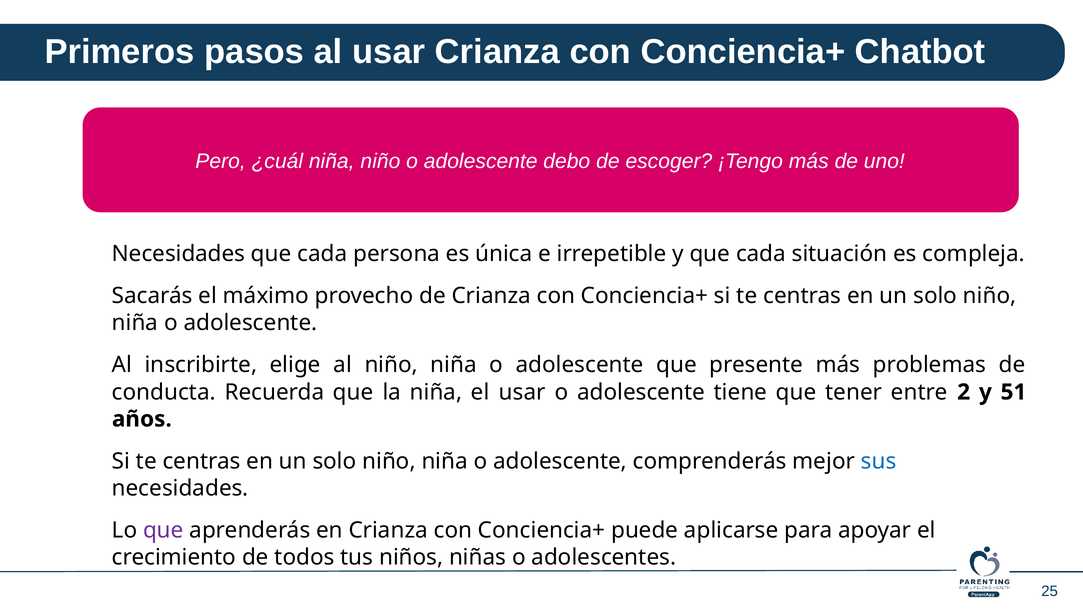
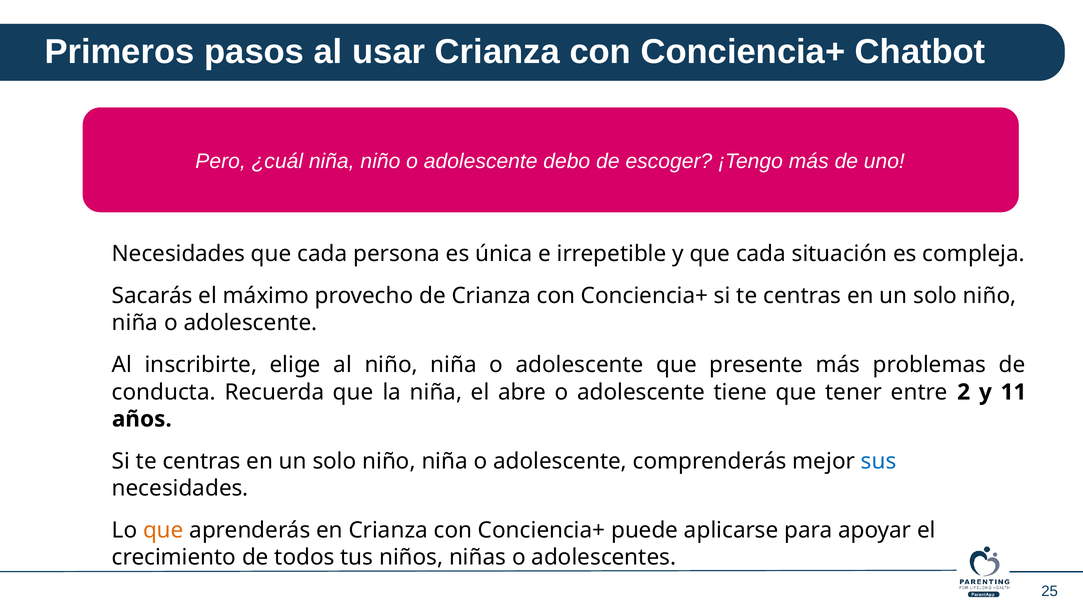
el usar: usar -> abre
51: 51 -> 11
que at (163, 531) colour: purple -> orange
